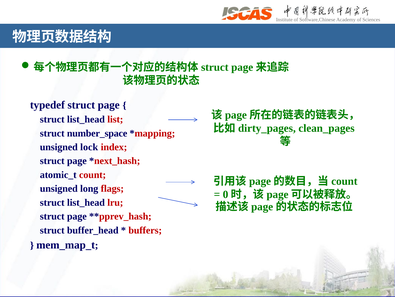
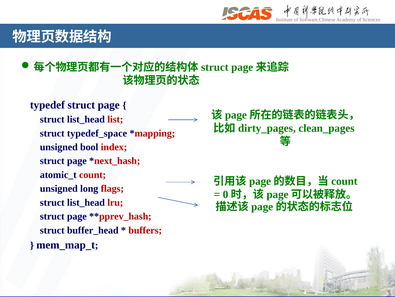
number_space: number_space -> typedef_space
lock: lock -> bool
